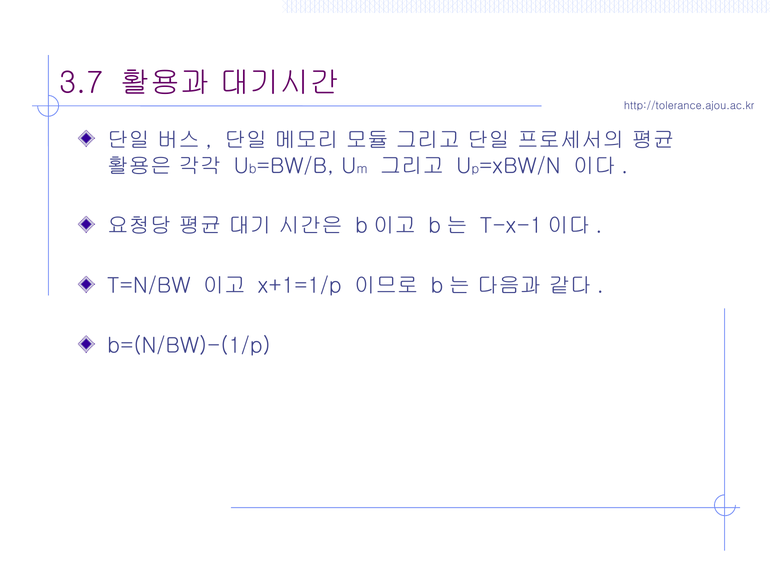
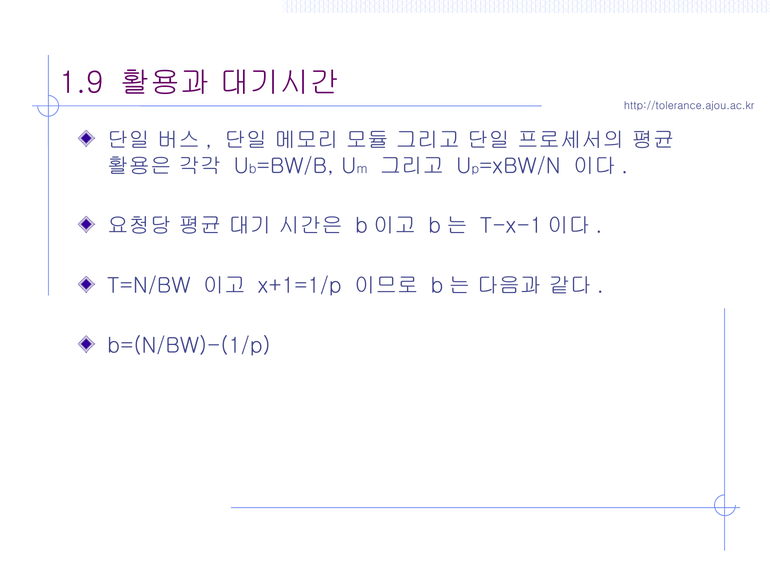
3.7: 3.7 -> 1.9
